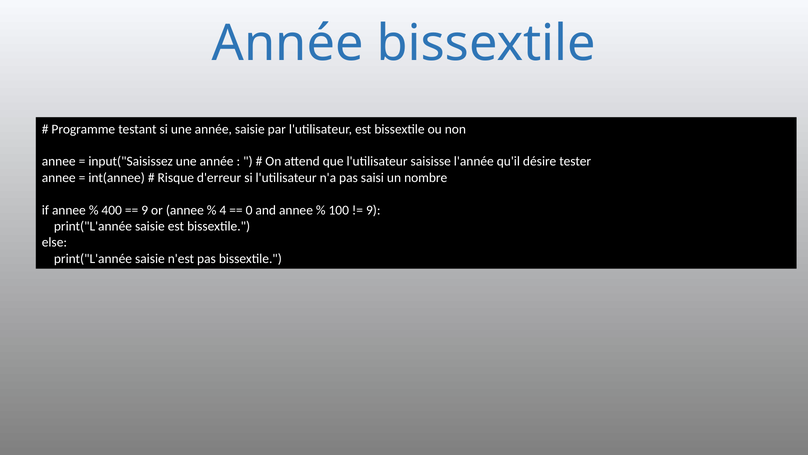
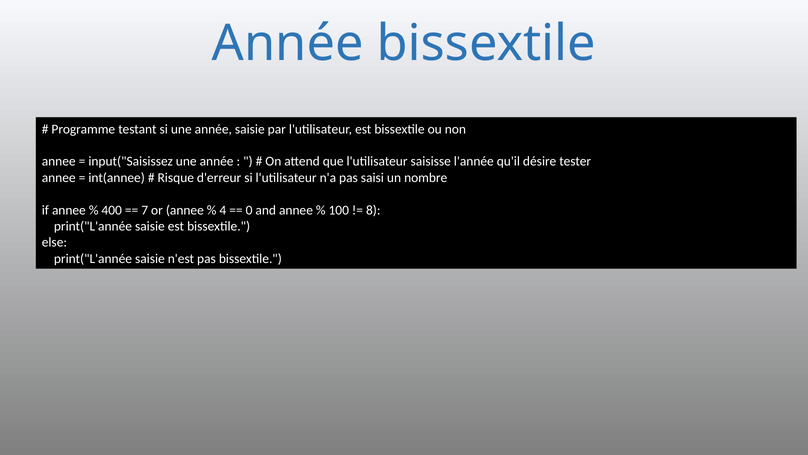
9 at (145, 210): 9 -> 7
9 at (373, 210): 9 -> 8
